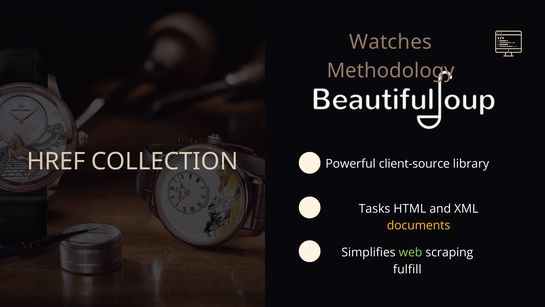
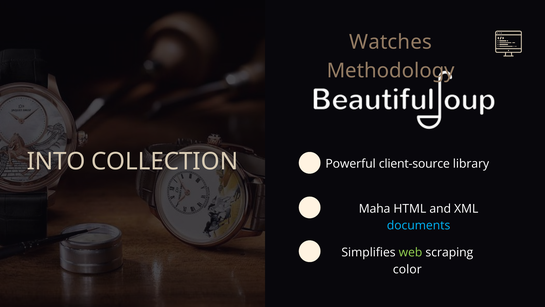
HREF: HREF -> INTO
Tasks: Tasks -> Maha
documents colour: yellow -> light blue
fulfill: fulfill -> color
